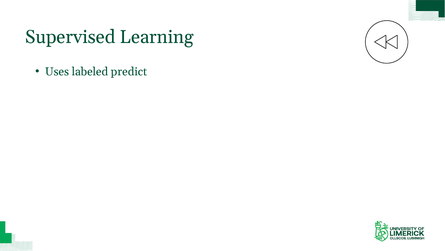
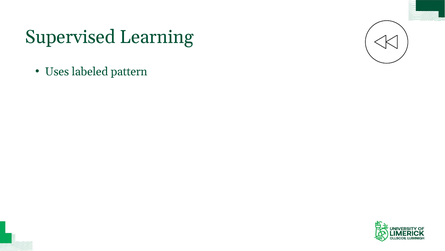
predict: predict -> pattern
